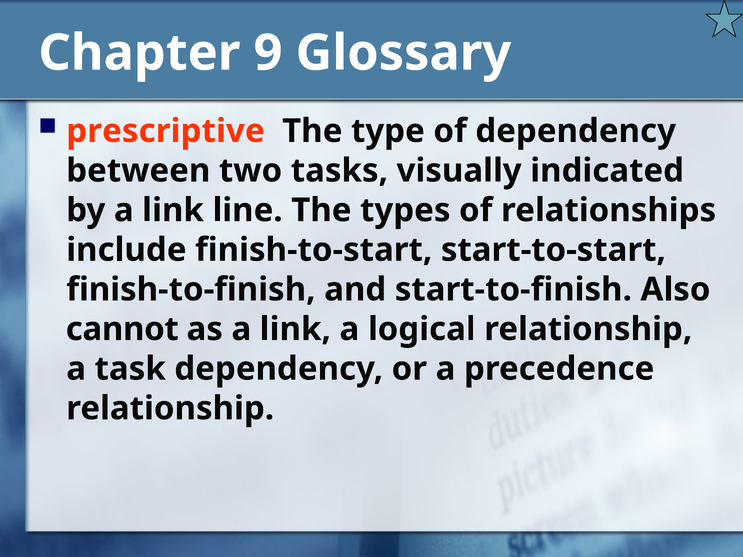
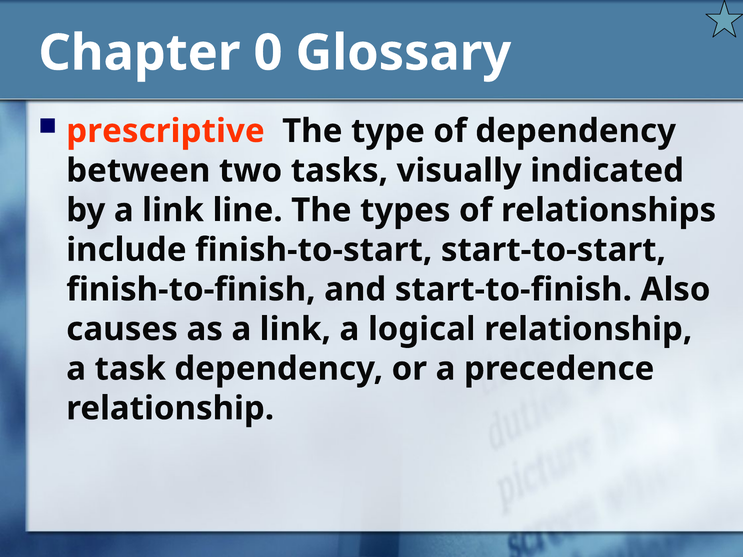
9: 9 -> 0
cannot: cannot -> causes
